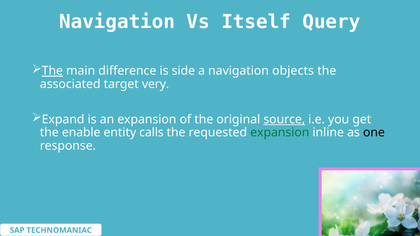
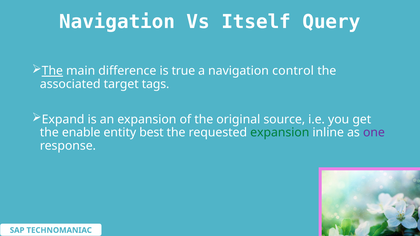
side: side -> true
objects: objects -> control
very: very -> tags
source underline: present -> none
calls: calls -> best
one colour: black -> purple
